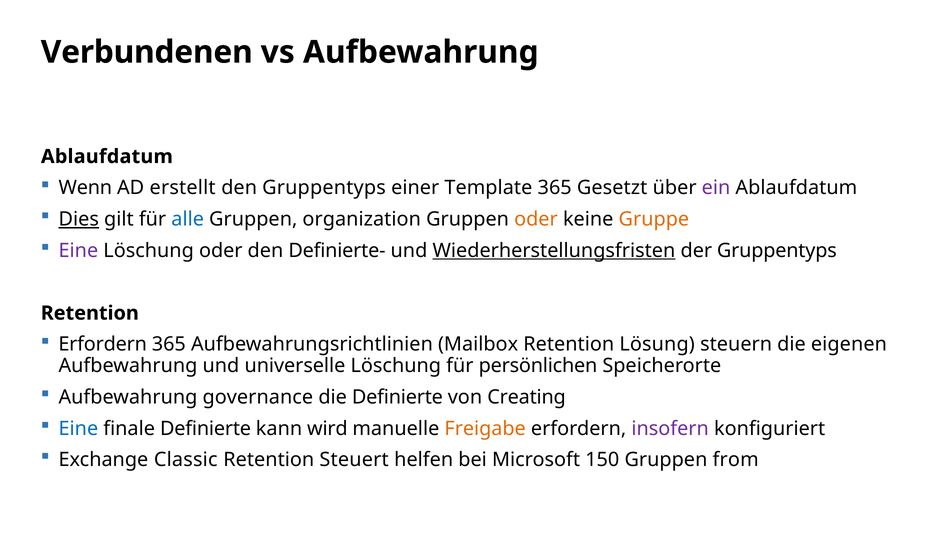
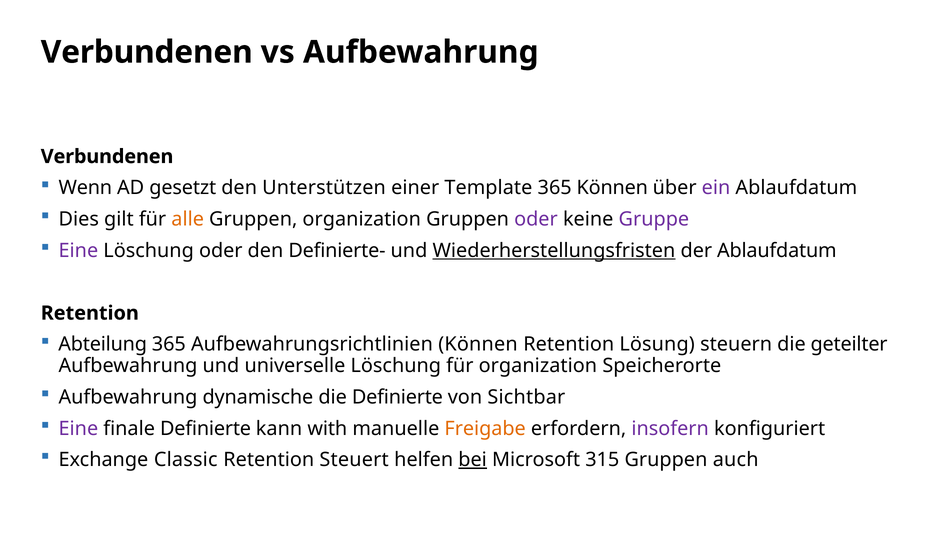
Ablaufdatum at (107, 157): Ablaufdatum -> Verbundenen
erstellt: erstellt -> gesetzt
den Gruppentyps: Gruppentyps -> Unterstützen
365 Gesetzt: Gesetzt -> Können
Dies underline: present -> none
alle colour: blue -> orange
oder at (536, 219) colour: orange -> purple
Gruppe colour: orange -> purple
der Gruppentyps: Gruppentyps -> Ablaufdatum
Erfordern at (103, 345): Erfordern -> Abteilung
Aufbewahrungsrichtlinien Mailbox: Mailbox -> Können
eigenen: eigenen -> geteilter
für persönlichen: persönlichen -> organization
governance: governance -> dynamische
Creating: Creating -> Sichtbar
Eine at (78, 429) colour: blue -> purple
wird: wird -> with
bei underline: none -> present
150: 150 -> 315
from: from -> auch
